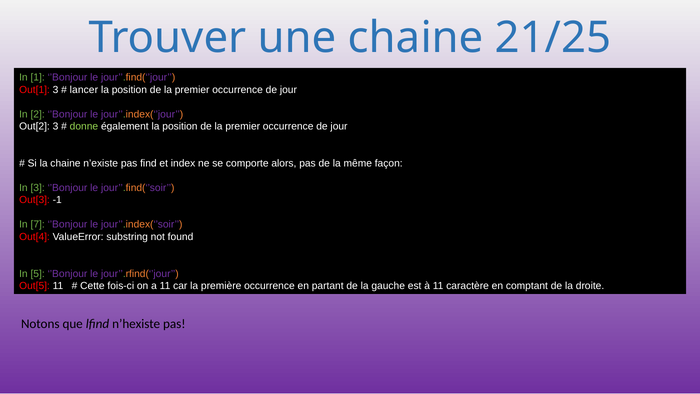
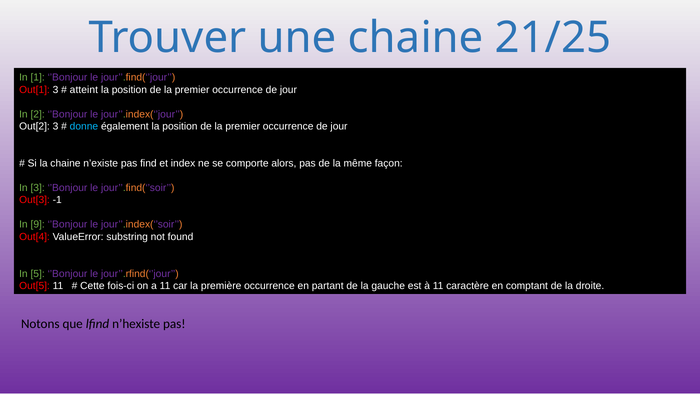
lancer: lancer -> atteint
donne colour: light green -> light blue
7: 7 -> 9
